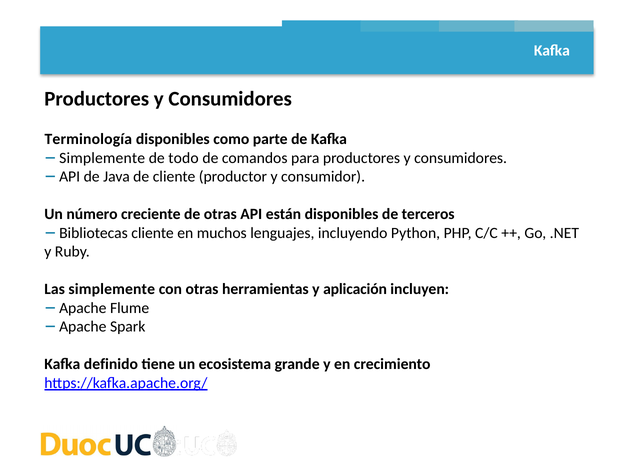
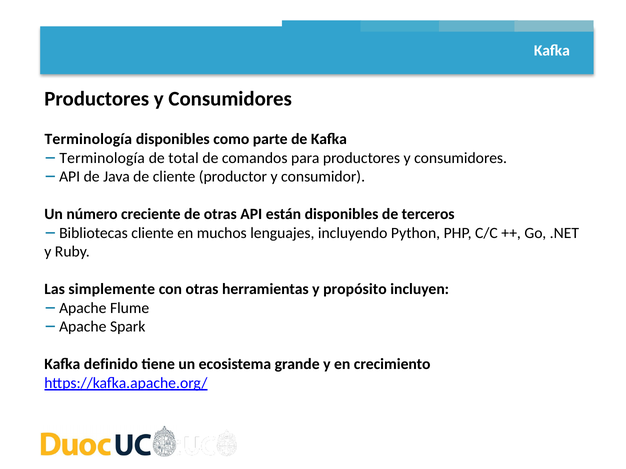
Simplemente at (102, 158): Simplemente -> Terminología
todo: todo -> total
aplicación: aplicación -> propósito
